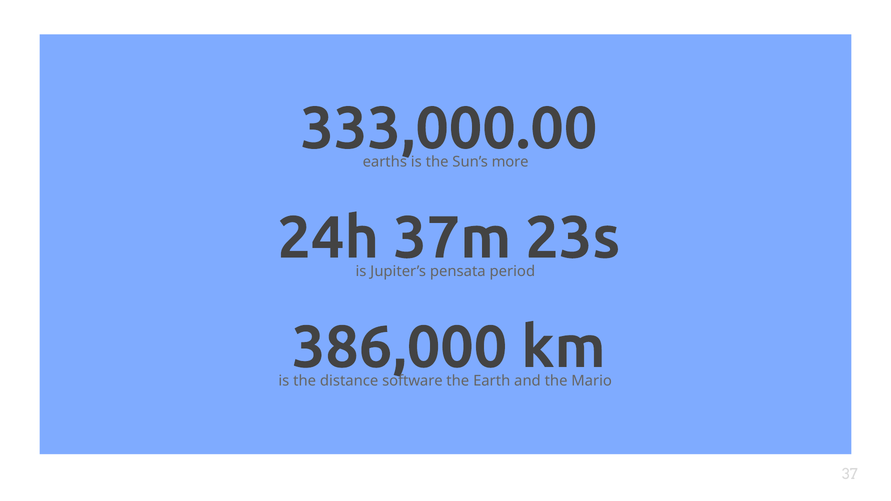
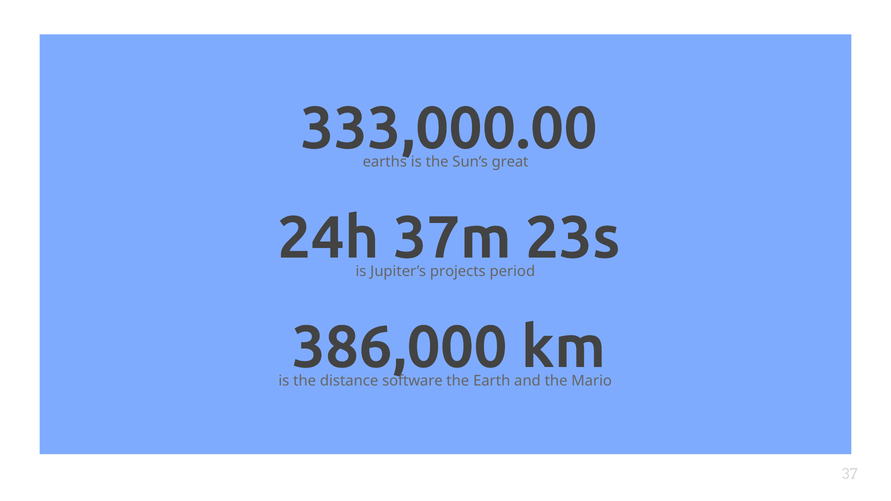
more: more -> great
pensata: pensata -> projects
